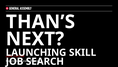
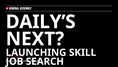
THAN’S: THAN’S -> DAILY’S
